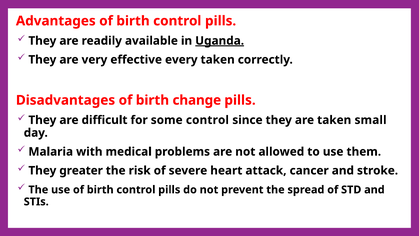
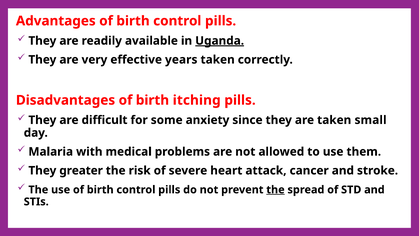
every: every -> years
change: change -> itching
some control: control -> anxiety
the at (275, 189) underline: none -> present
